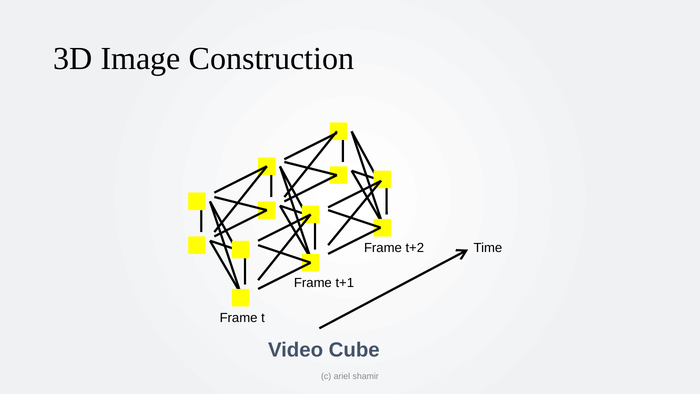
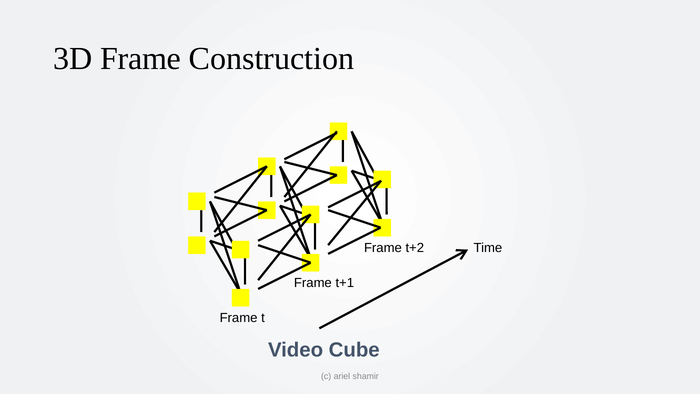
3D Image: Image -> Frame
